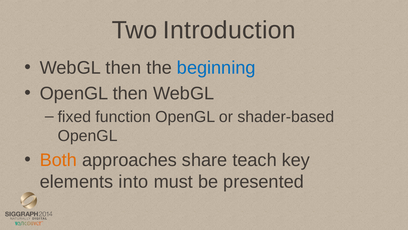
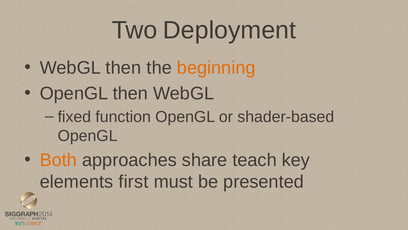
Introduction: Introduction -> Deployment
beginning colour: blue -> orange
into: into -> first
